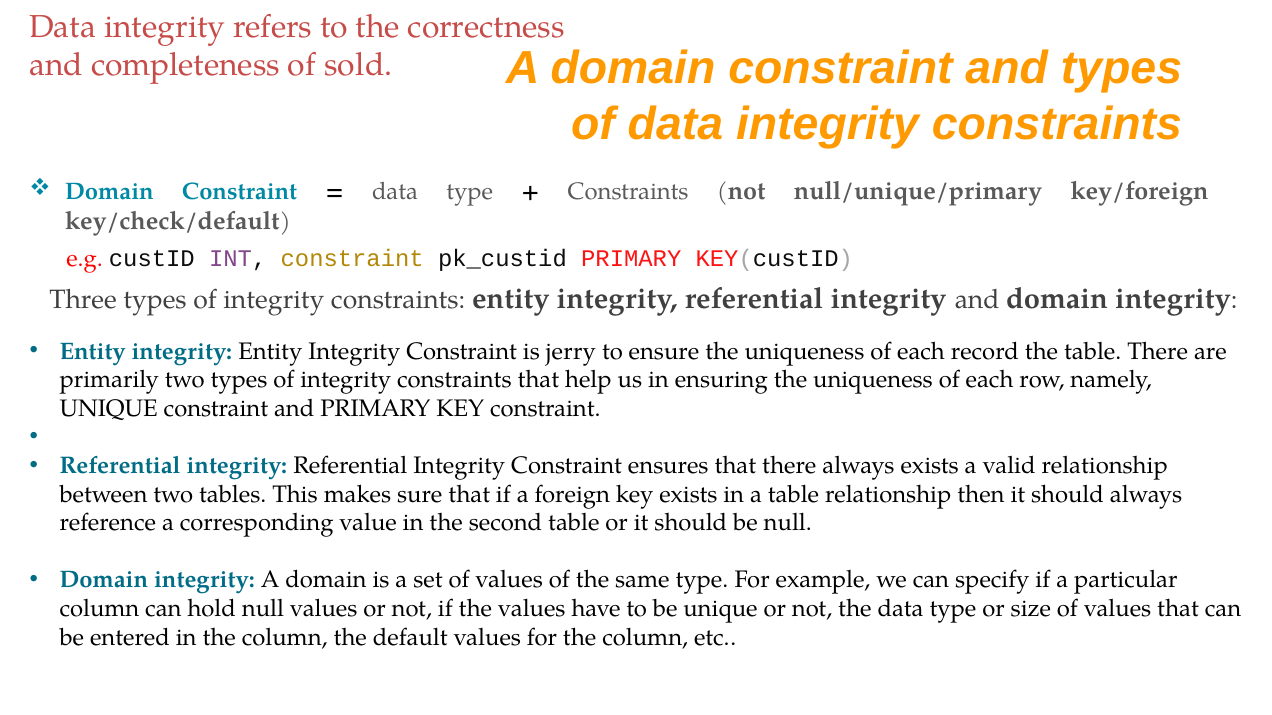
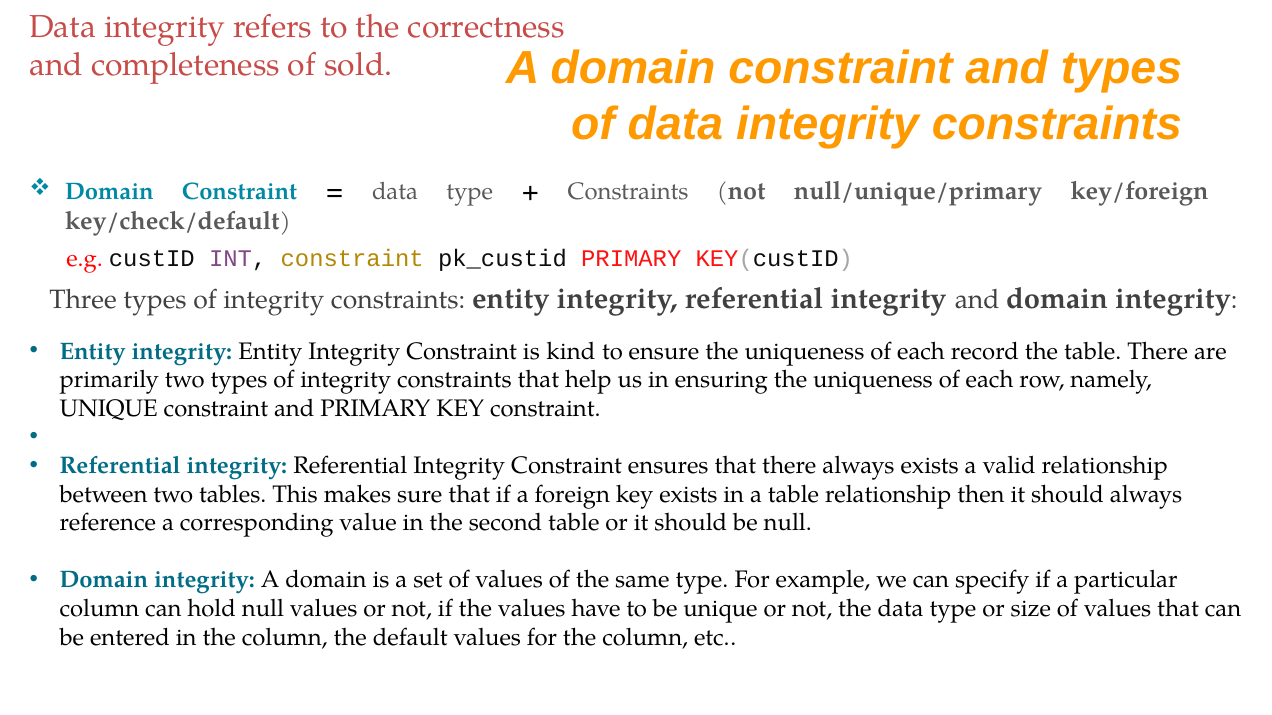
jerry: jerry -> kind
